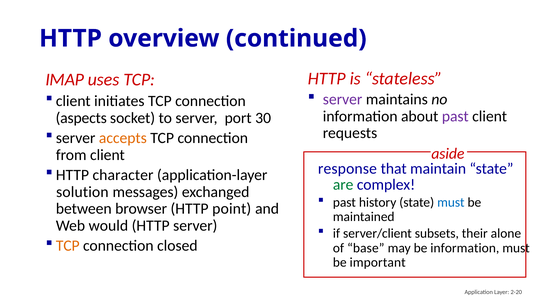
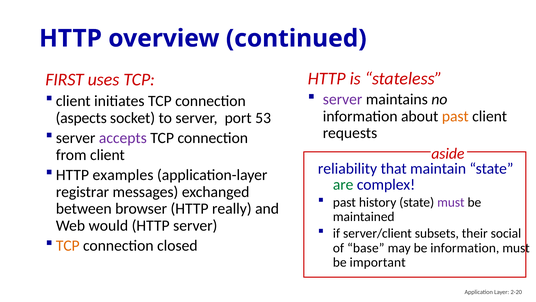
IMAP: IMAP -> FIRST
past at (455, 116) colour: purple -> orange
30: 30 -> 53
accepts colour: orange -> purple
response: response -> reliability
character: character -> examples
solution: solution -> registrar
must at (451, 202) colour: blue -> purple
point: point -> really
alone: alone -> social
